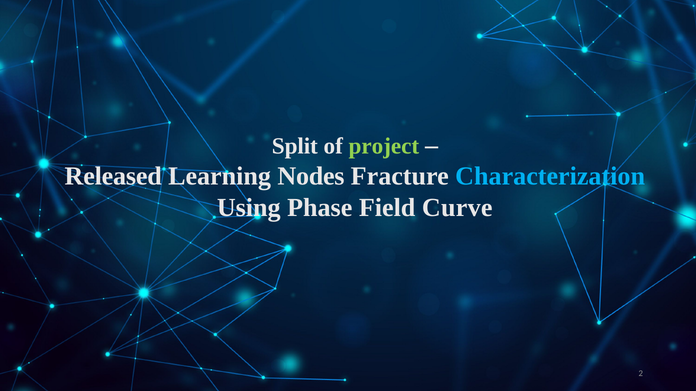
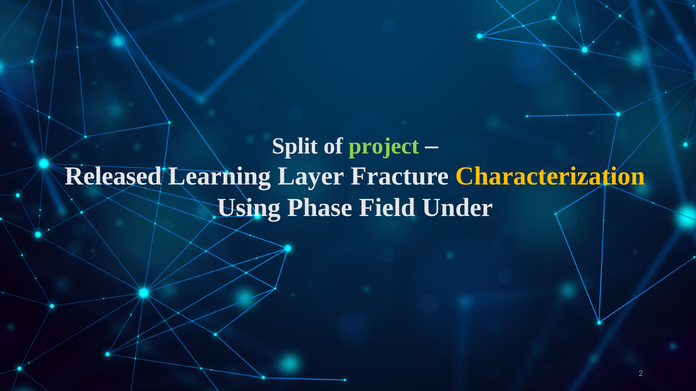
Nodes: Nodes -> Layer
Characterization colour: light blue -> yellow
Curve: Curve -> Under
